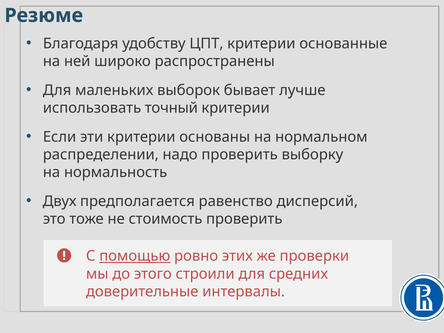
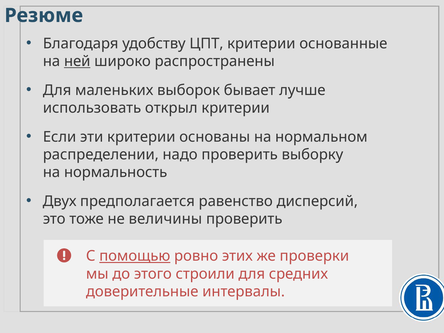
ней underline: none -> present
точный: точный -> открыл
стоимость: стоимость -> величины
